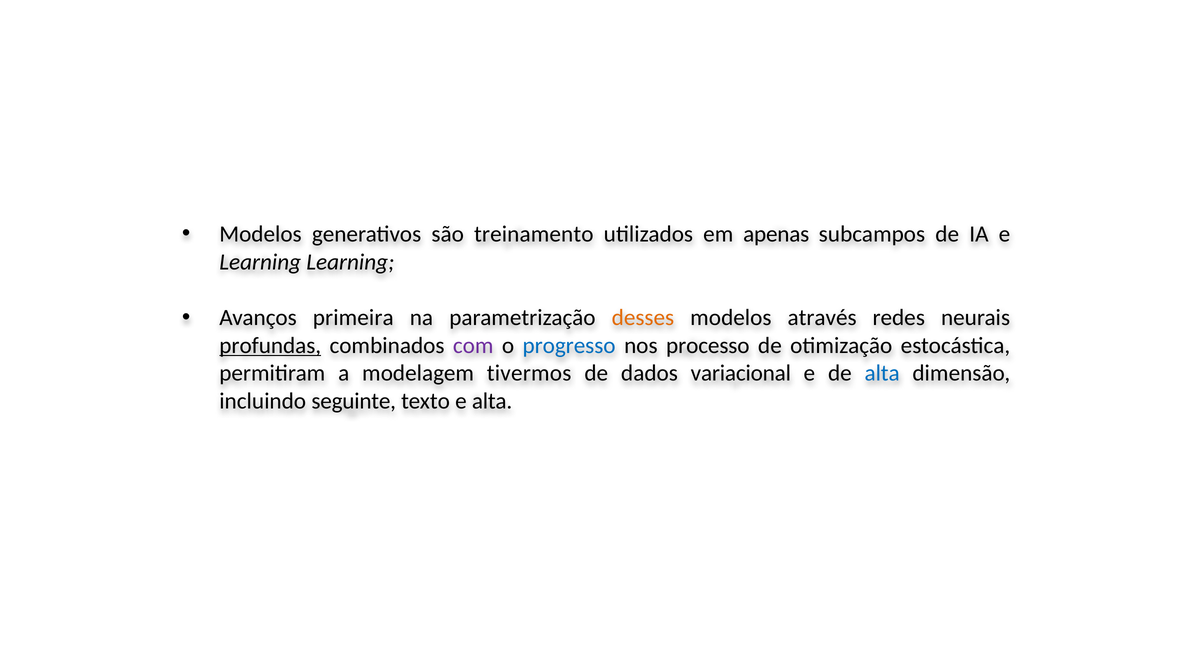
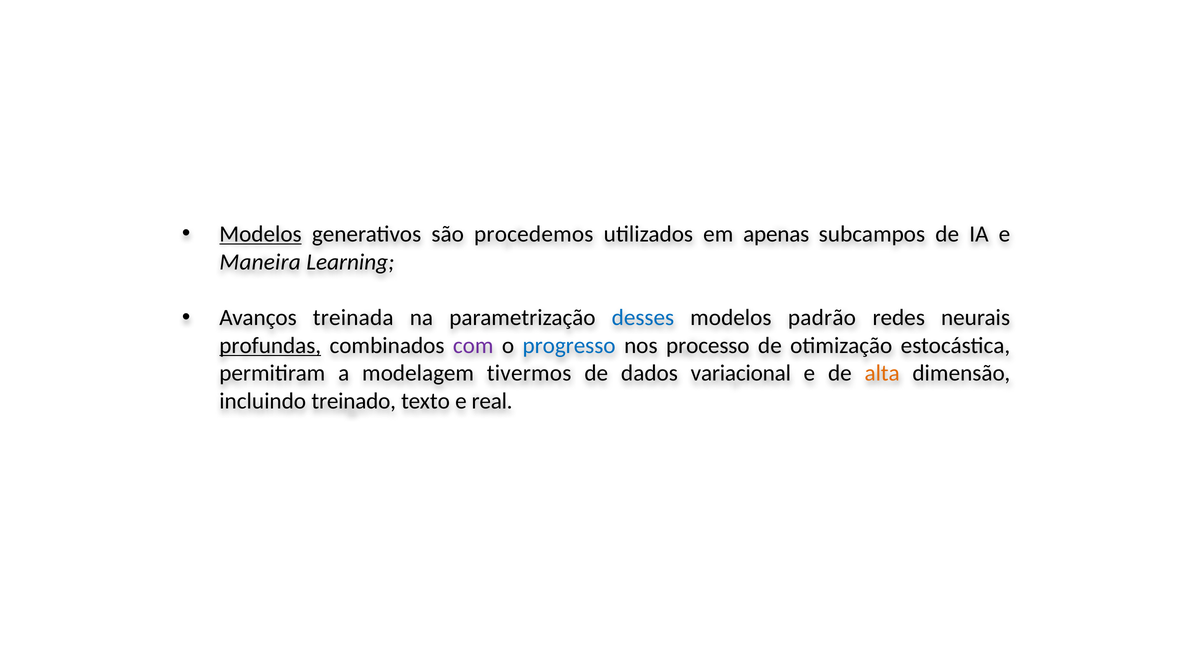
Modelos at (261, 234) underline: none -> present
treinamento: treinamento -> procedemos
Learning at (260, 262): Learning -> Maneira
primeira: primeira -> treinada
desses colour: orange -> blue
através: através -> padrão
alta at (882, 373) colour: blue -> orange
seguinte: seguinte -> treinado
e alta: alta -> real
